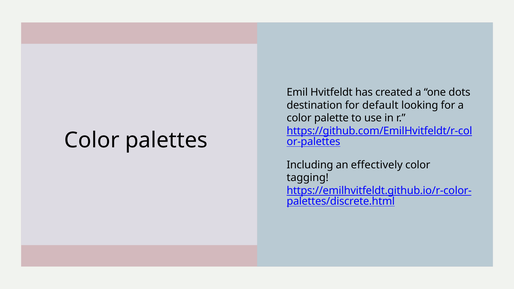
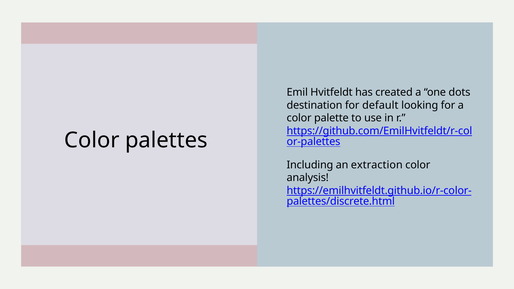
effectively: effectively -> extraction
tagging: tagging -> analysis
